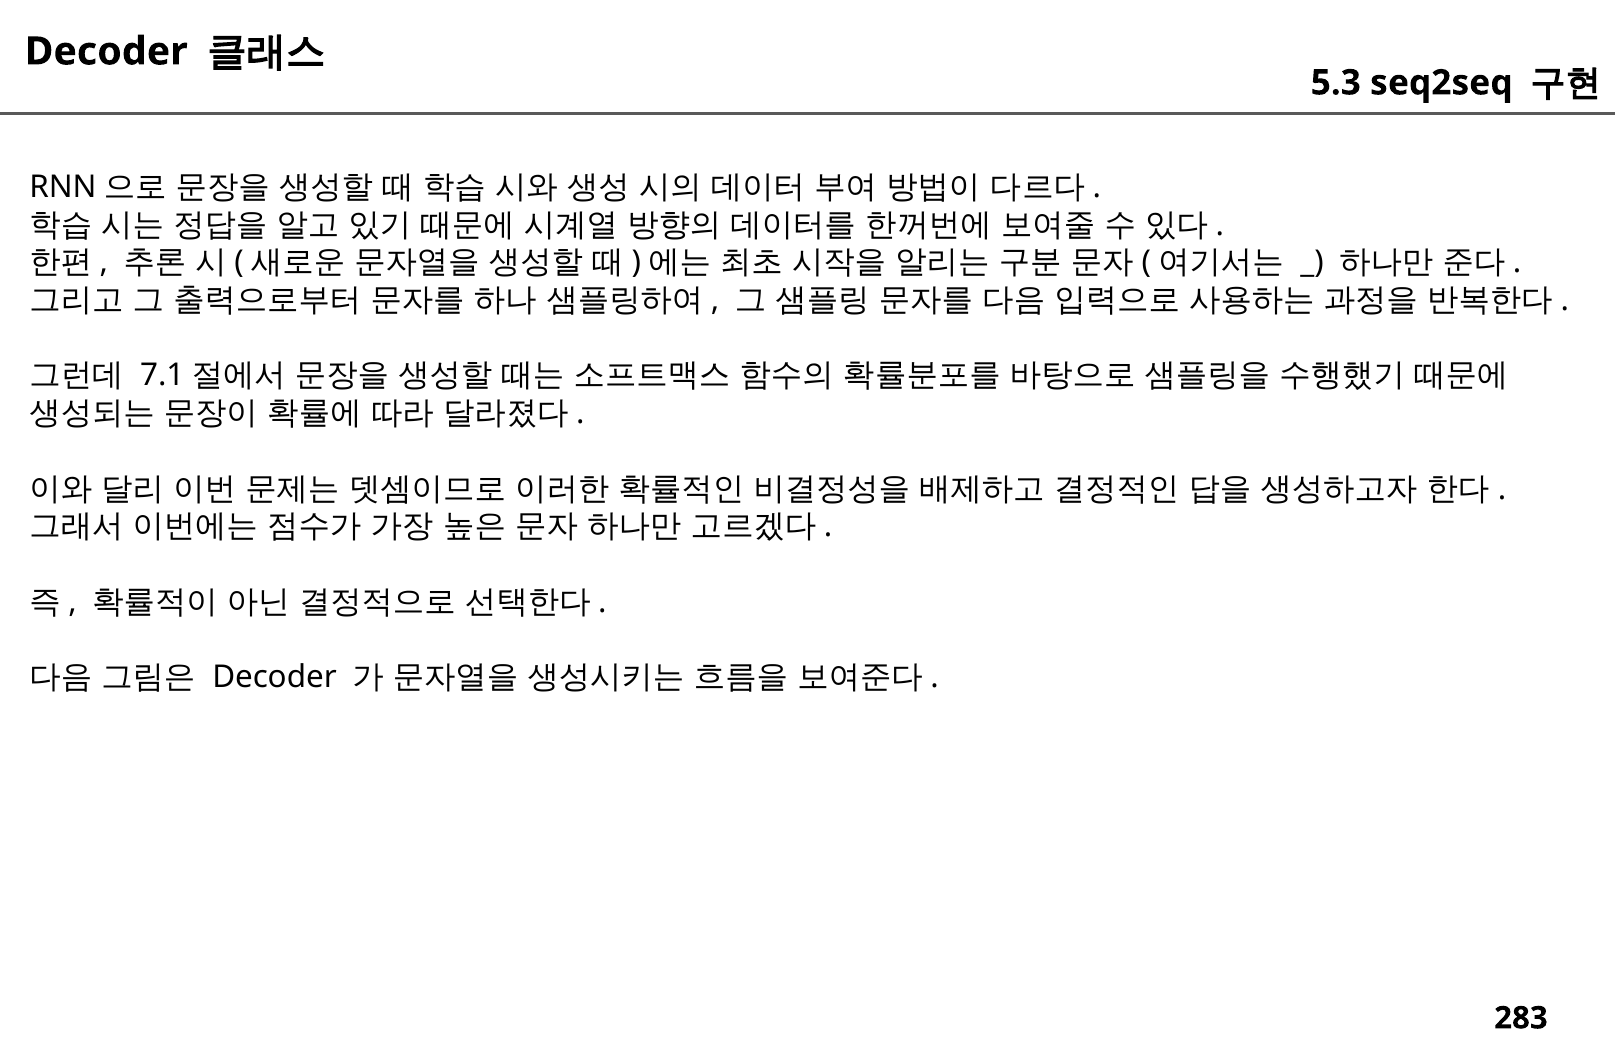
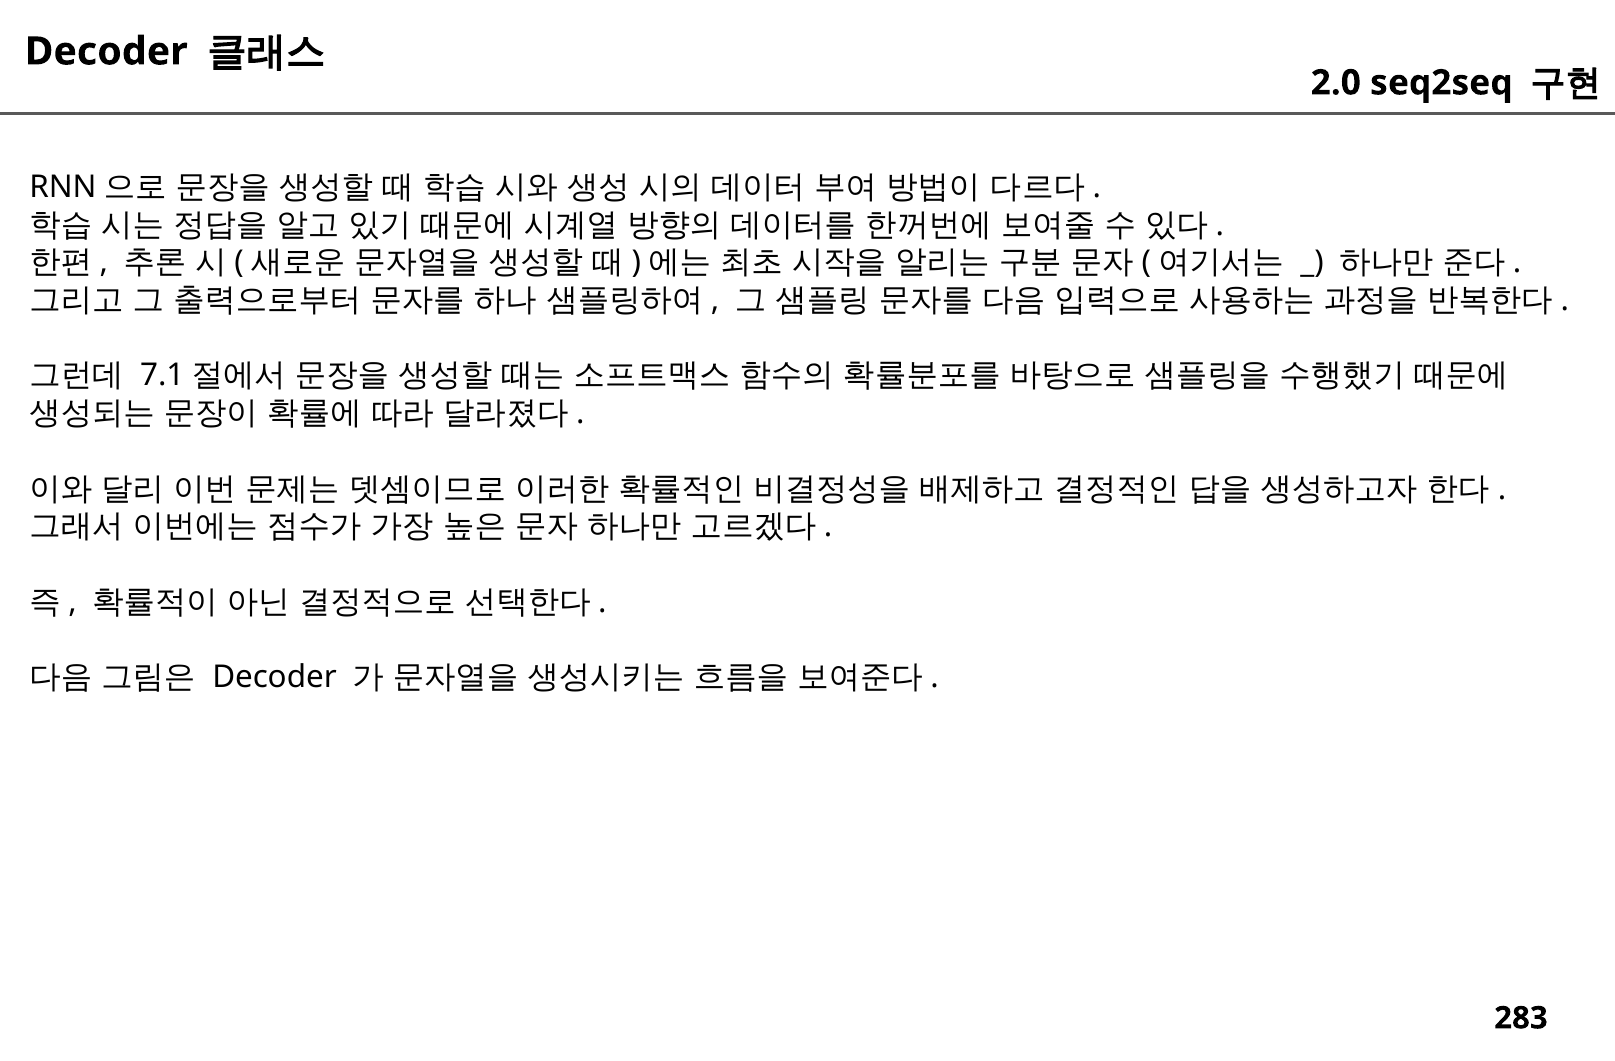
5.3: 5.3 -> 2.0
